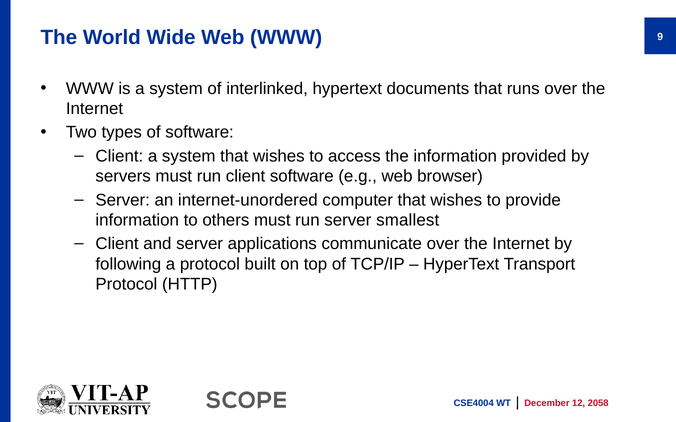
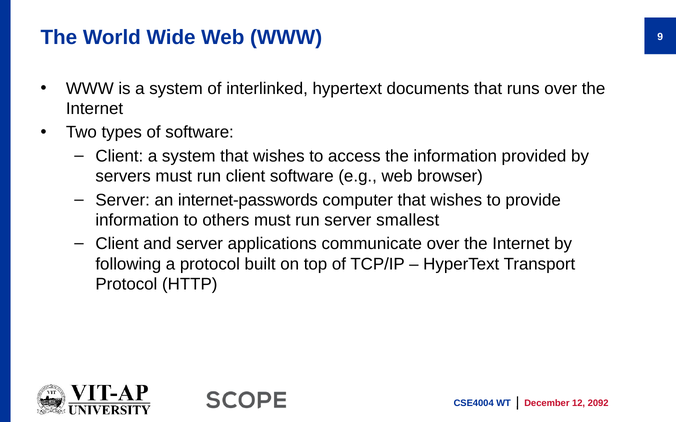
internet-unordered: internet-unordered -> internet-passwords
2058: 2058 -> 2092
